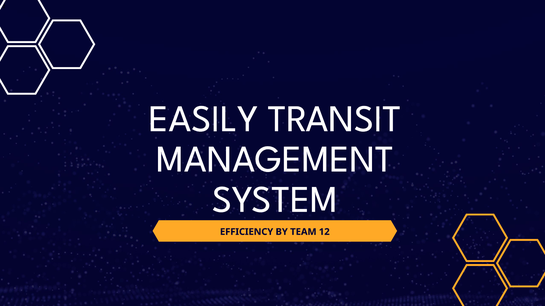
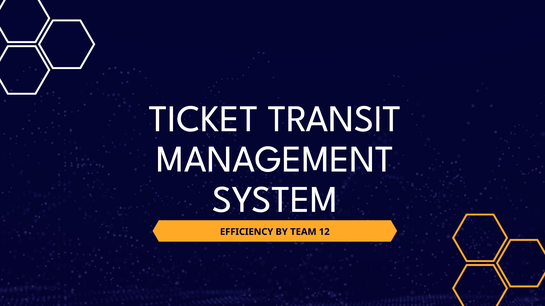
EASILY: EASILY -> TICKET
